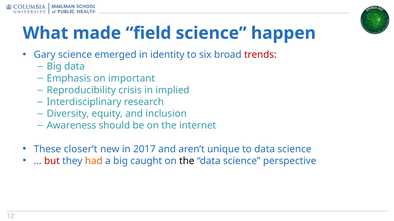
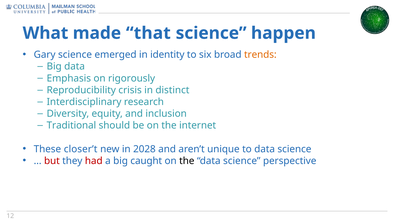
field: field -> that
trends colour: red -> orange
important: important -> rigorously
implied: implied -> distinct
Awareness: Awareness -> Traditional
2017: 2017 -> 2028
had colour: orange -> red
